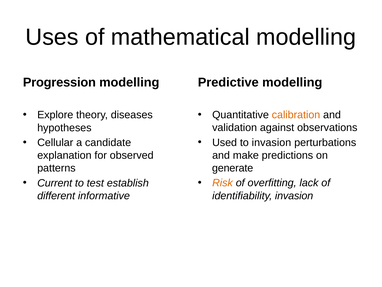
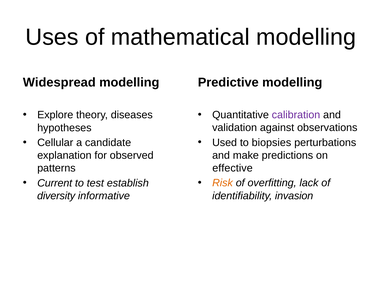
Progression: Progression -> Widespread
calibration colour: orange -> purple
to invasion: invasion -> biopsies
generate: generate -> effective
different: different -> diversity
